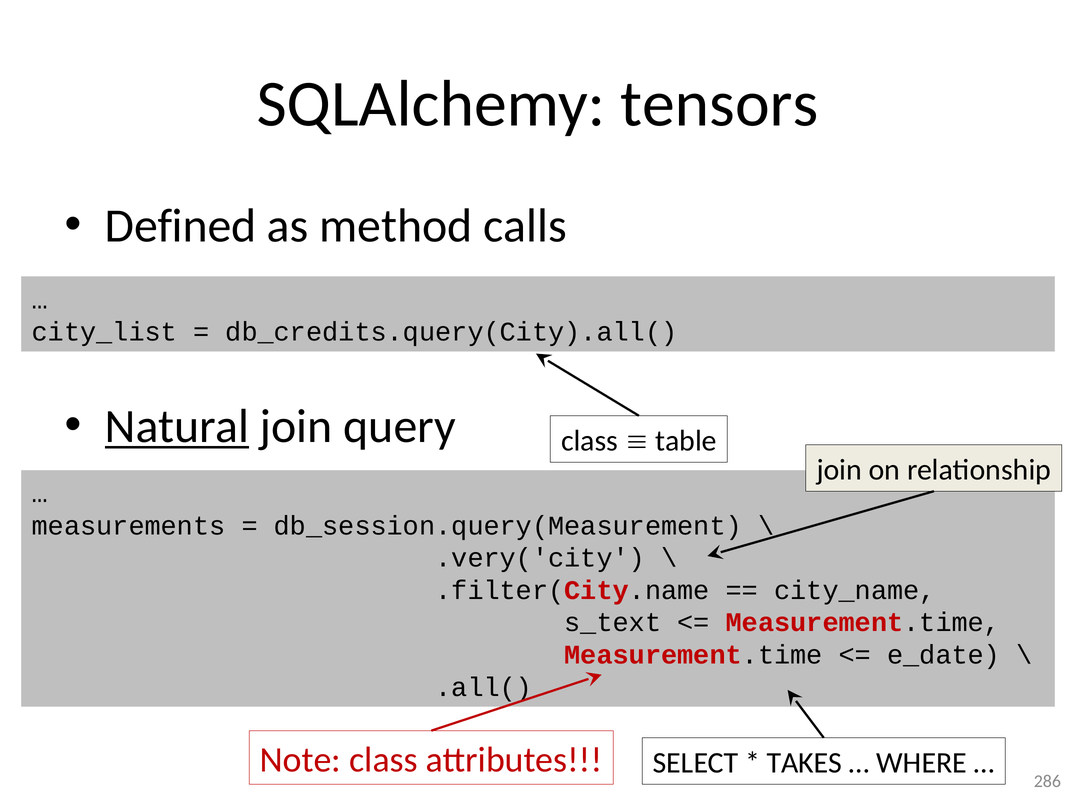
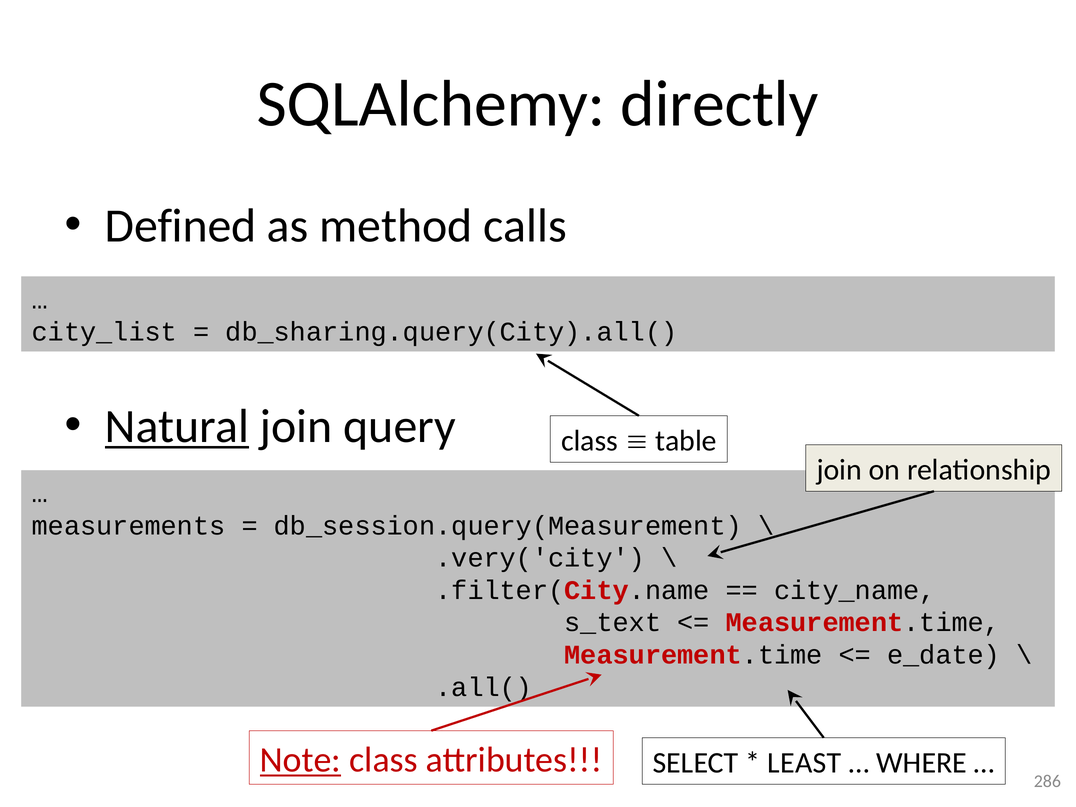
tensors: tensors -> directly
db_credits.query(City).all(: db_credits.query(City).all( -> db_sharing.query(City).all(
Note underline: none -> present
TAKES: TAKES -> LEAST
